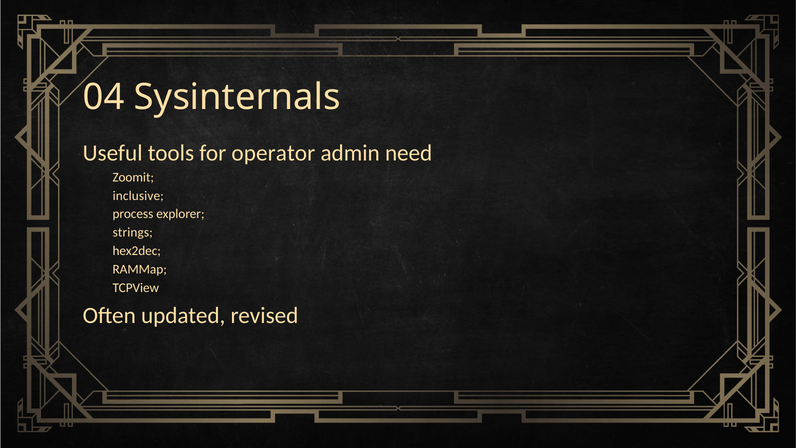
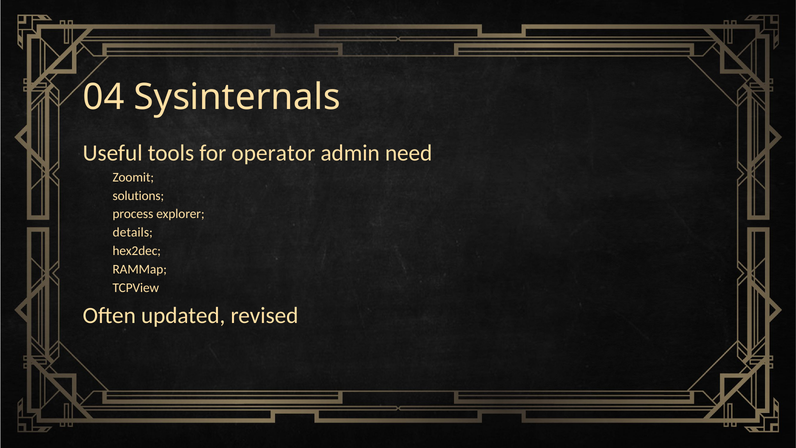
inclusive: inclusive -> solutions
strings: strings -> details
